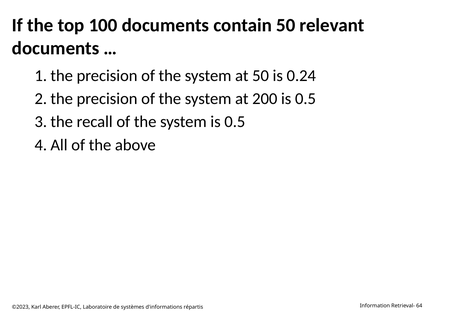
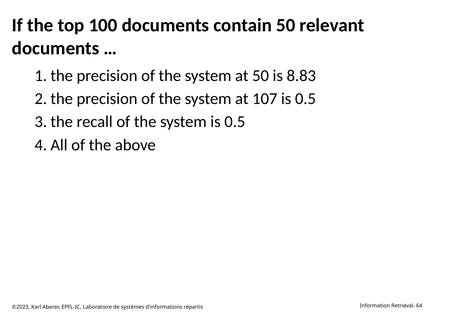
0.24: 0.24 -> 8.83
200: 200 -> 107
